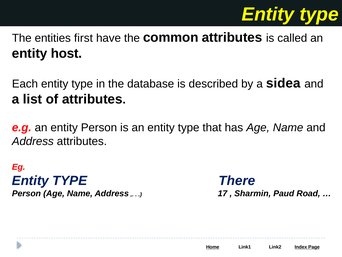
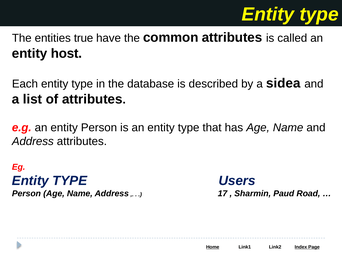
first: first -> true
There: There -> Users
